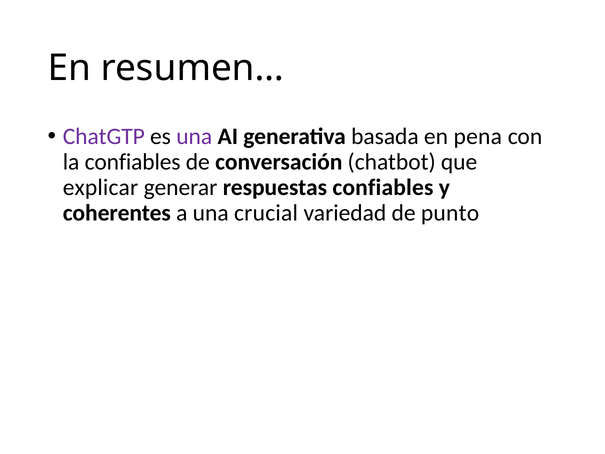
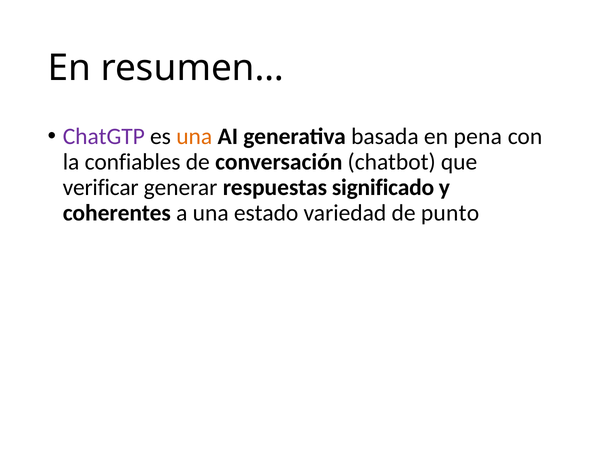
una at (194, 136) colour: purple -> orange
explicar: explicar -> verificar
respuestas confiables: confiables -> significado
crucial: crucial -> estado
